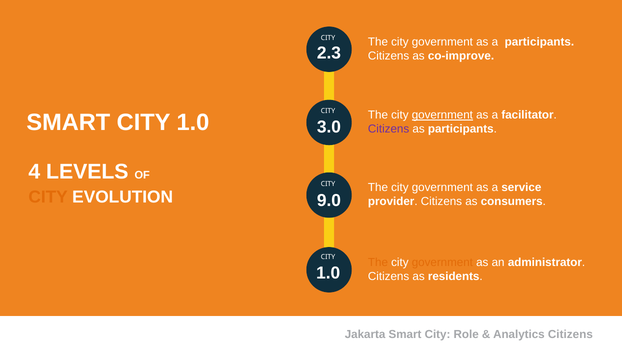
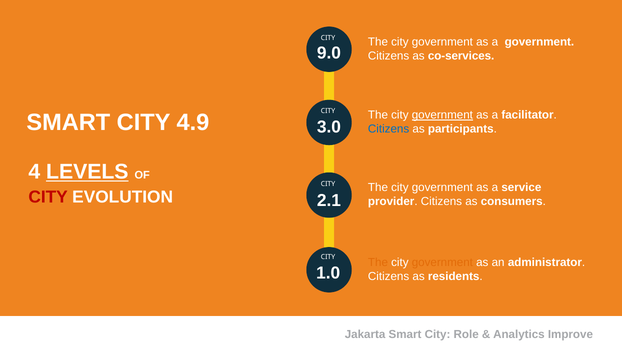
a participants: participants -> government
2.3: 2.3 -> 9.0
co-improve: co-improve -> co-services
SMART CITY 1.0: 1.0 -> 4.9
Citizens at (389, 129) colour: purple -> blue
LEVELS underline: none -> present
CITY at (48, 197) colour: orange -> red
9.0: 9.0 -> 2.1
Analytics Citizens: Citizens -> Improve
